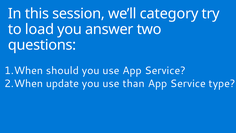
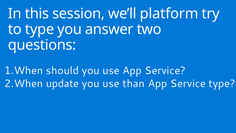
category: category -> platform
to load: load -> type
